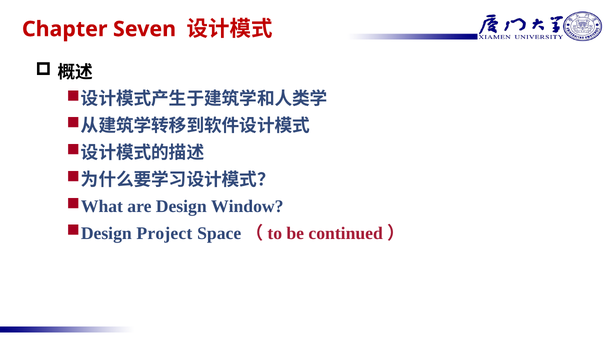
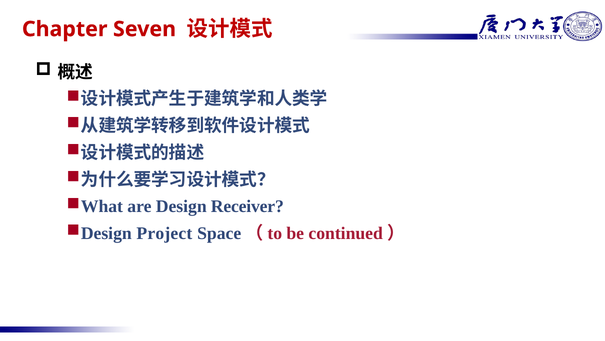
Window: Window -> Receiver
